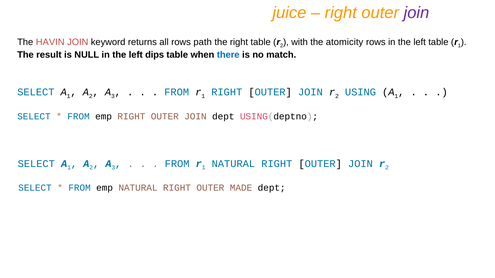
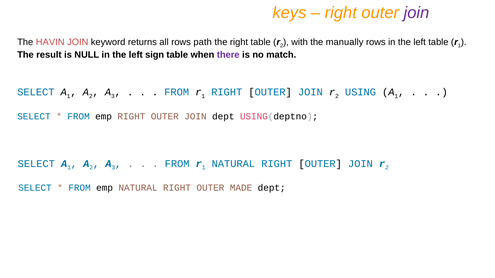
juice: juice -> keys
atomicity: atomicity -> manually
dips: dips -> sign
there colour: blue -> purple
